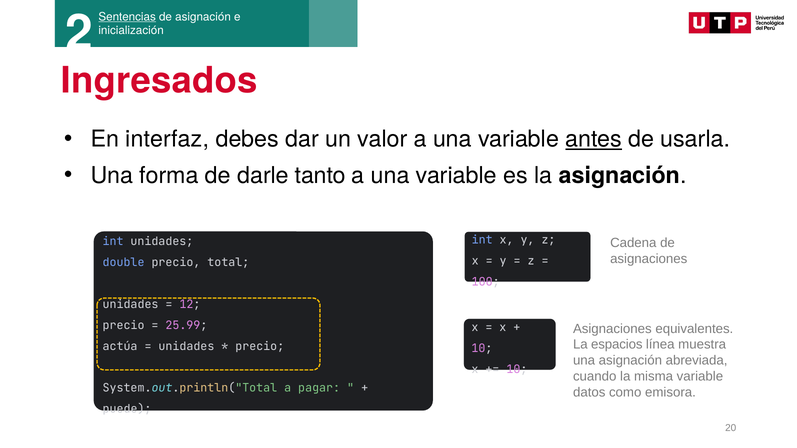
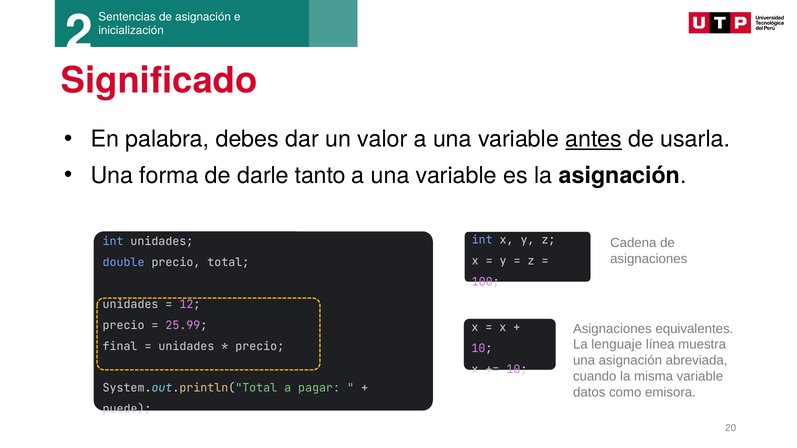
Sentencias underline: present -> none
Ingresados: Ingresados -> Significado
interfaz: interfaz -> palabra
espacios: espacios -> lenguaje
actúa: actúa -> final
